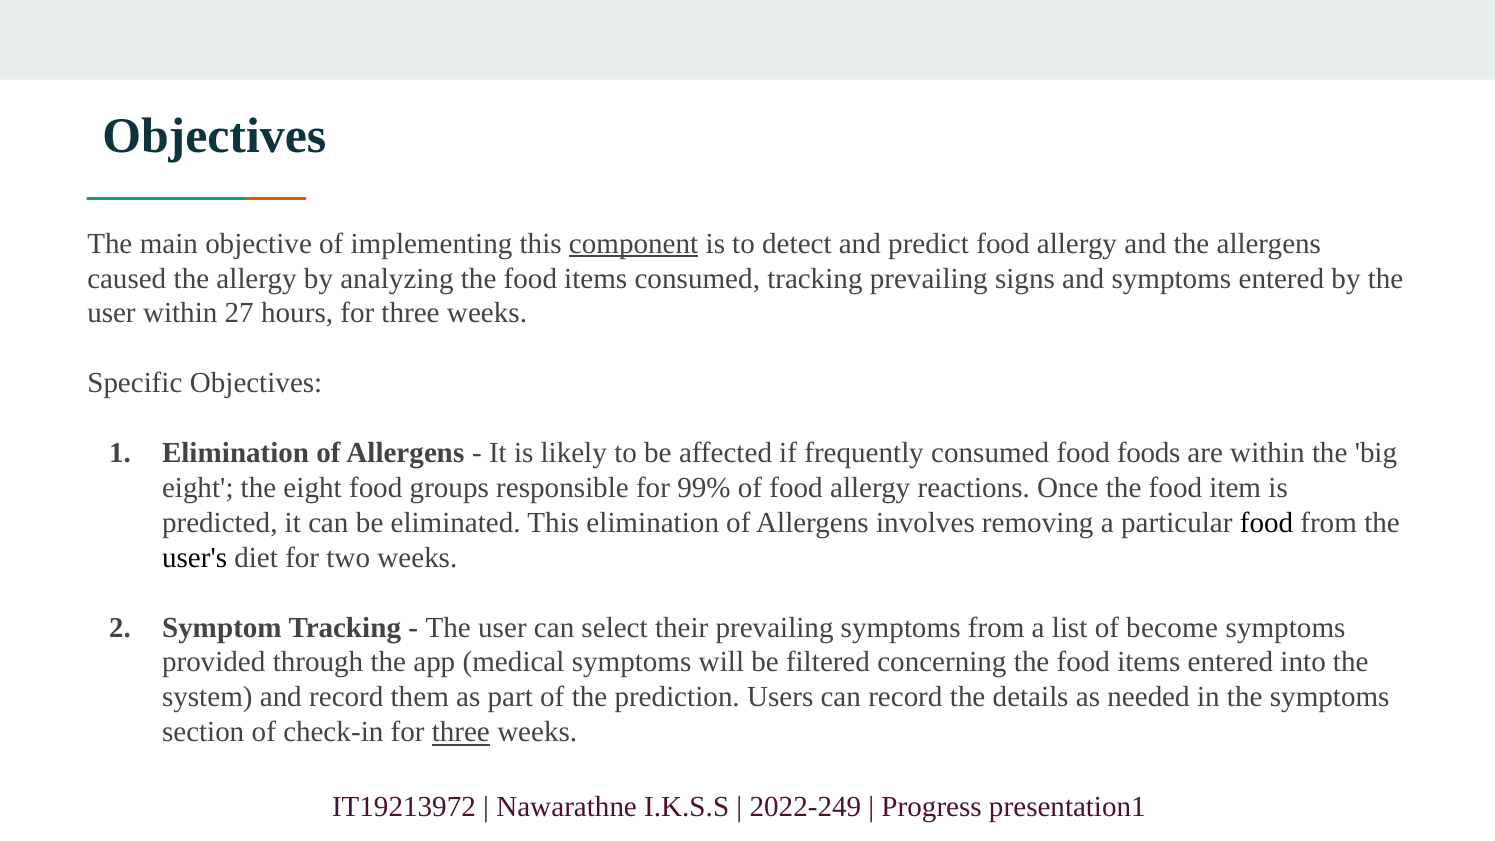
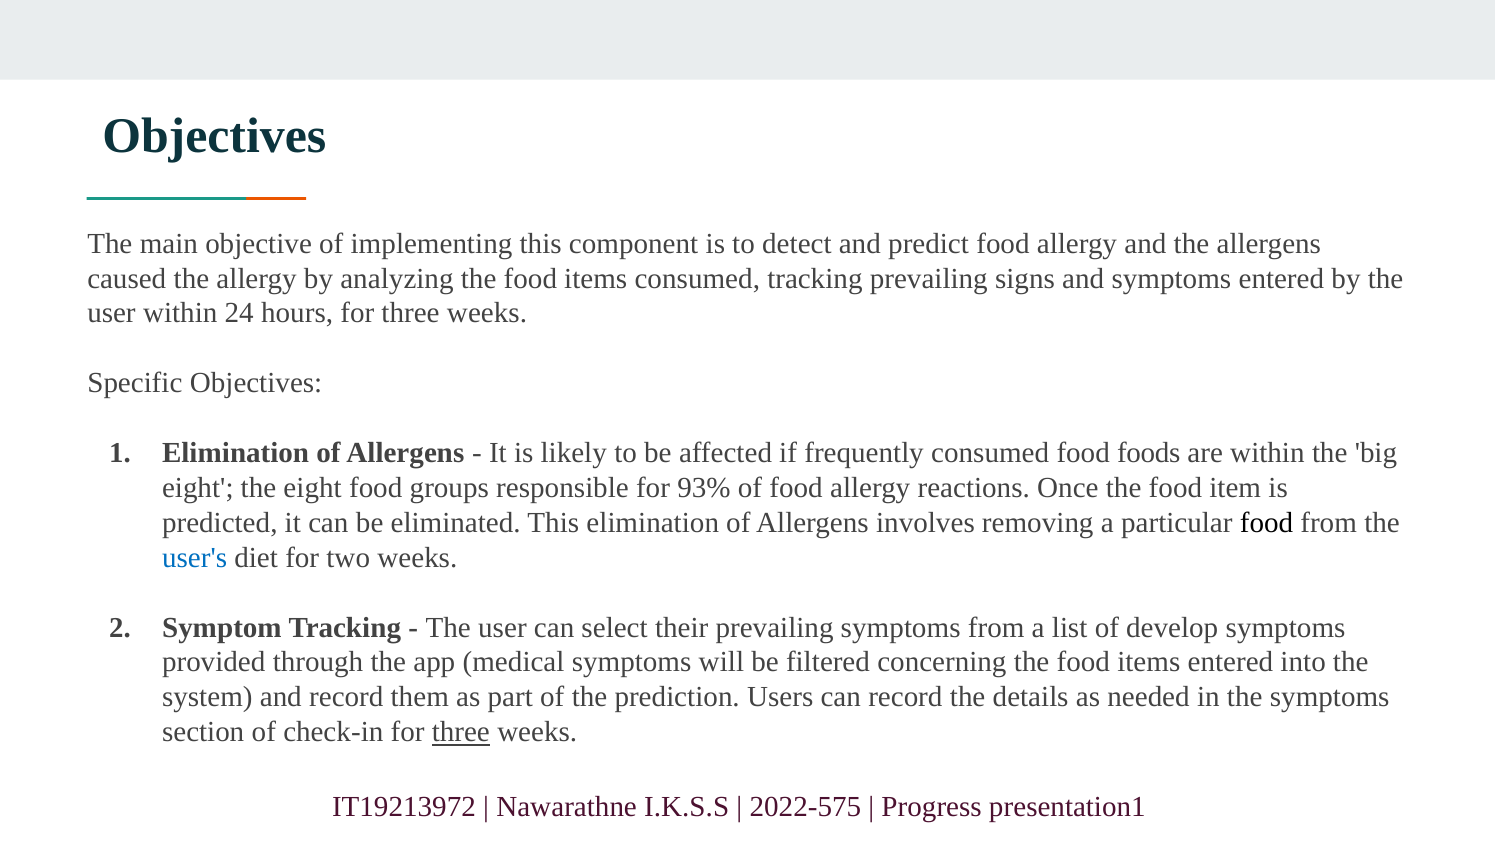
component underline: present -> none
27: 27 -> 24
99%: 99% -> 93%
user's colour: black -> blue
become: become -> develop
2022-249: 2022-249 -> 2022-575
